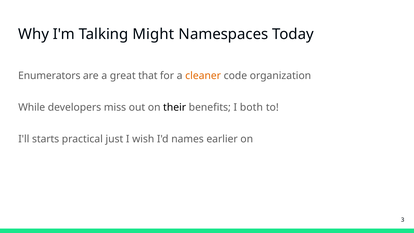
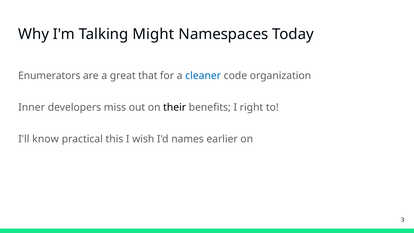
cleaner colour: orange -> blue
While: While -> Inner
both: both -> right
starts: starts -> know
just: just -> this
